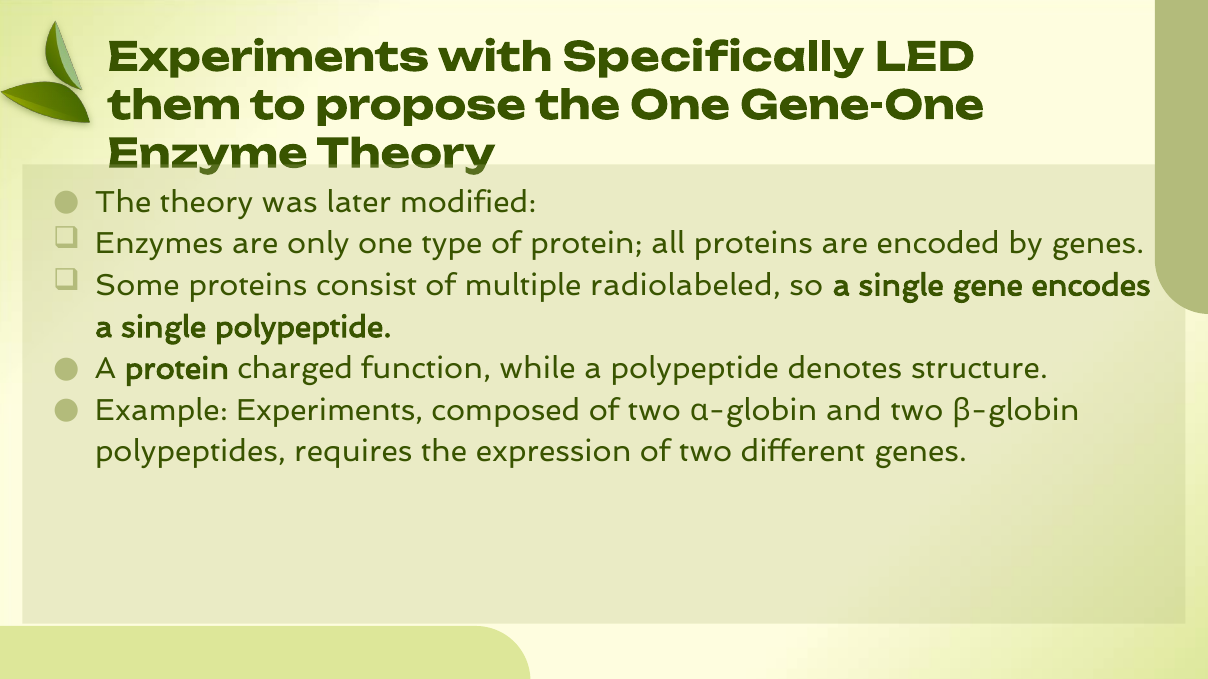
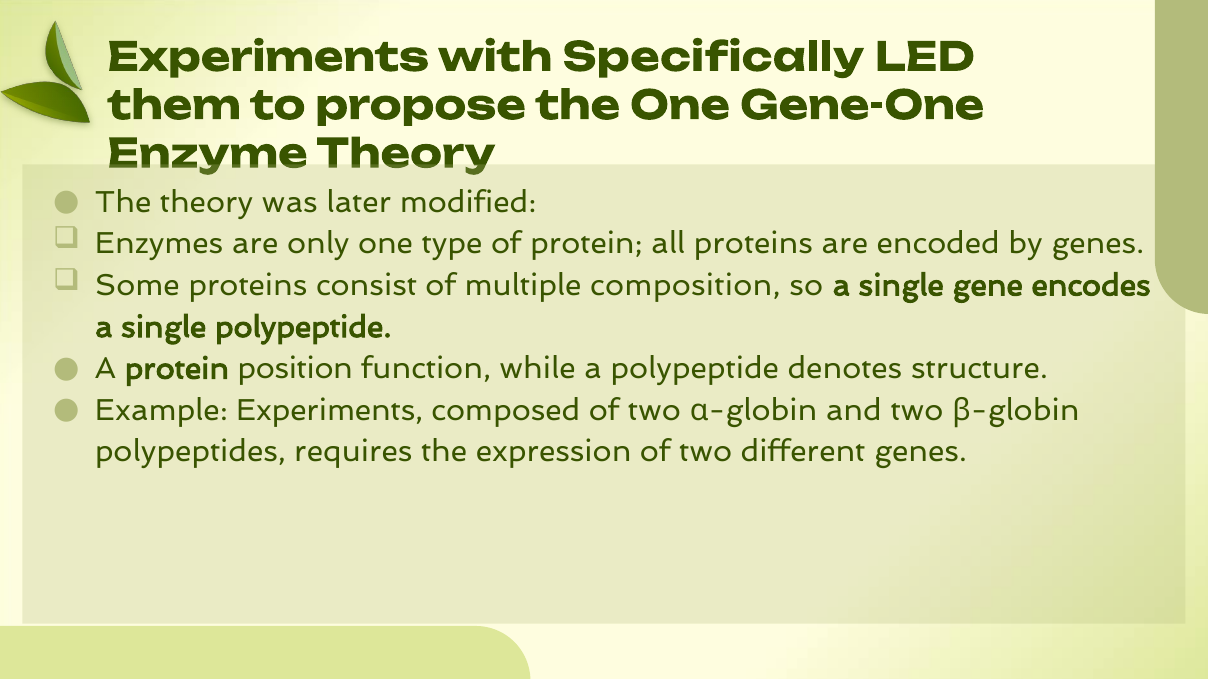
radiolabeled: radiolabeled -> composition
charged: charged -> position
